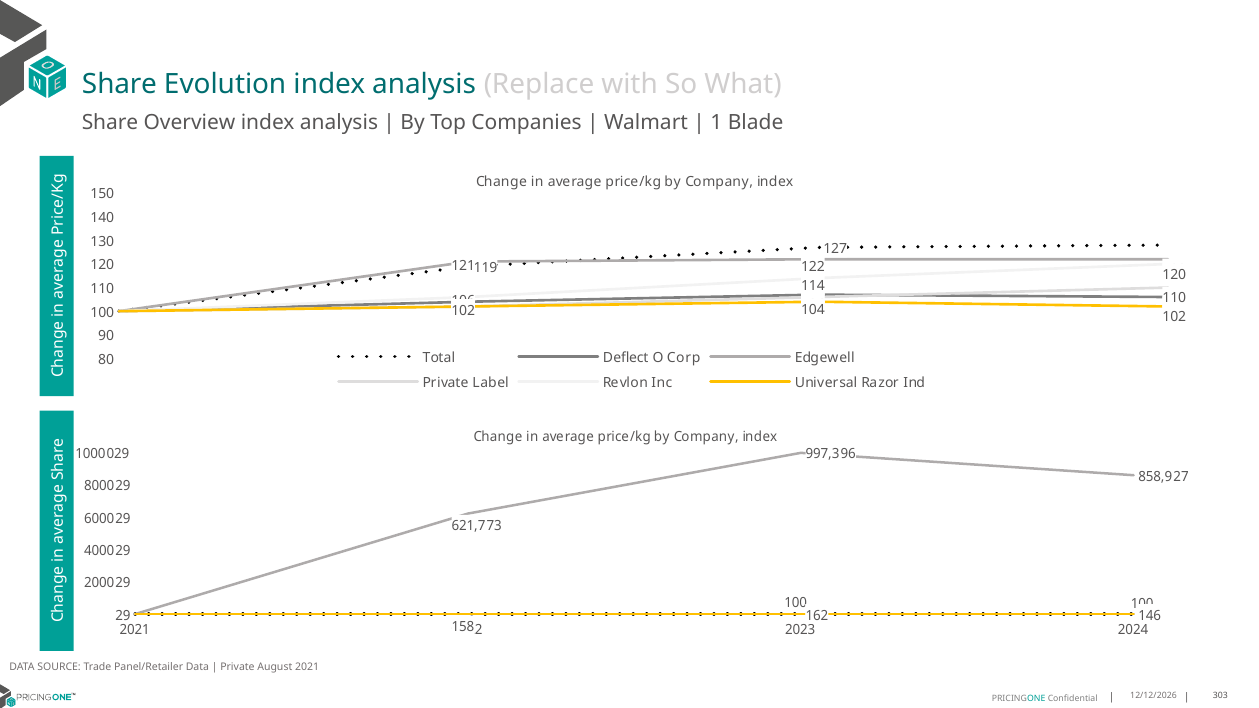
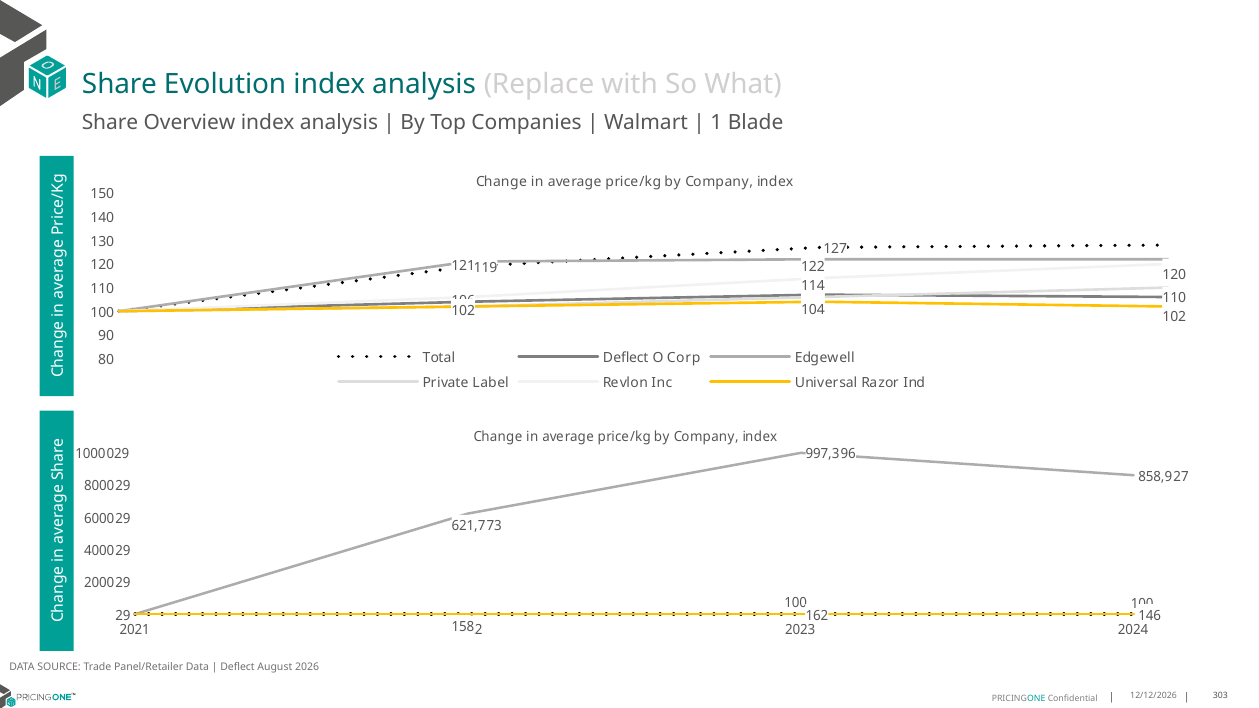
Private at (237, 667): Private -> Deflect
August 2021: 2021 -> 2026
